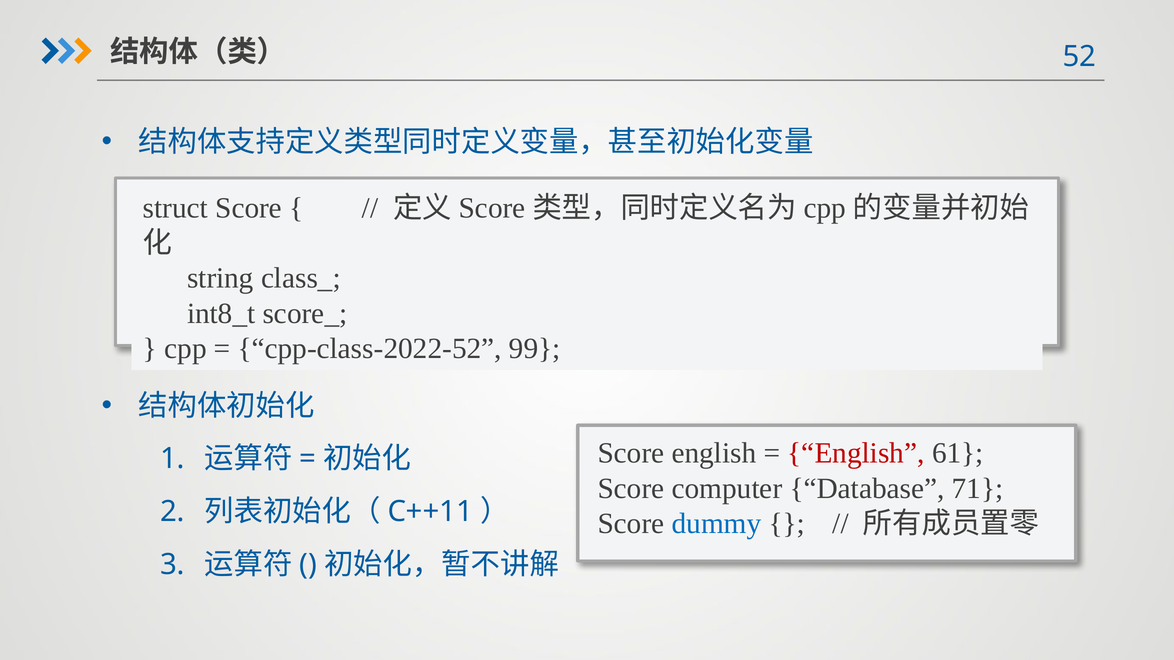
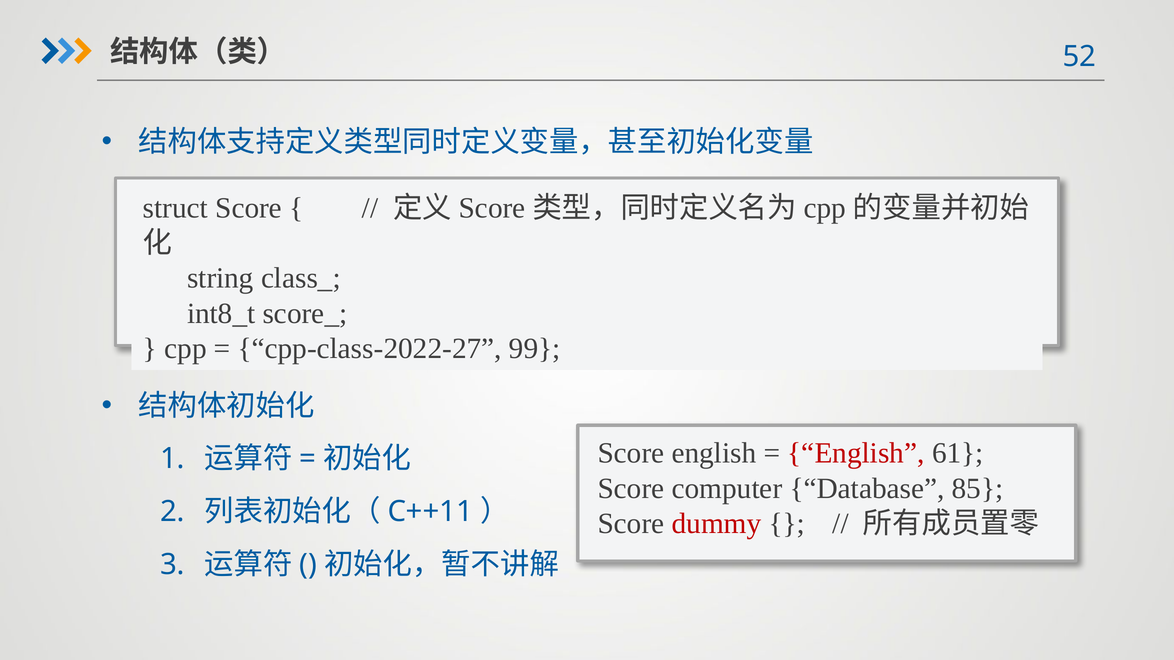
cpp-class-2022-52: cpp-class-2022-52 -> cpp-class-2022-27
71: 71 -> 85
dummy colour: blue -> red
